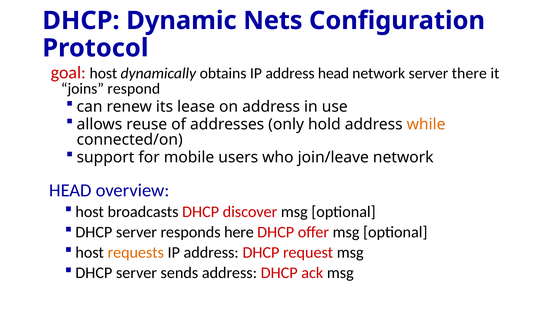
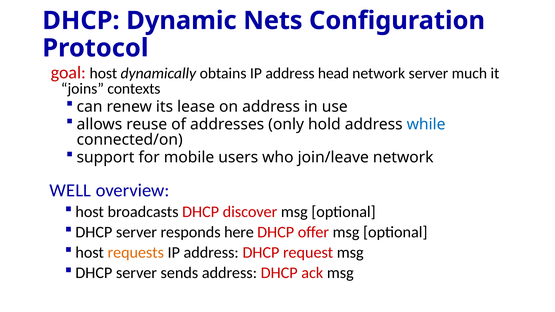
there: there -> much
respond: respond -> contexts
while colour: orange -> blue
HEAD at (70, 190): HEAD -> WELL
